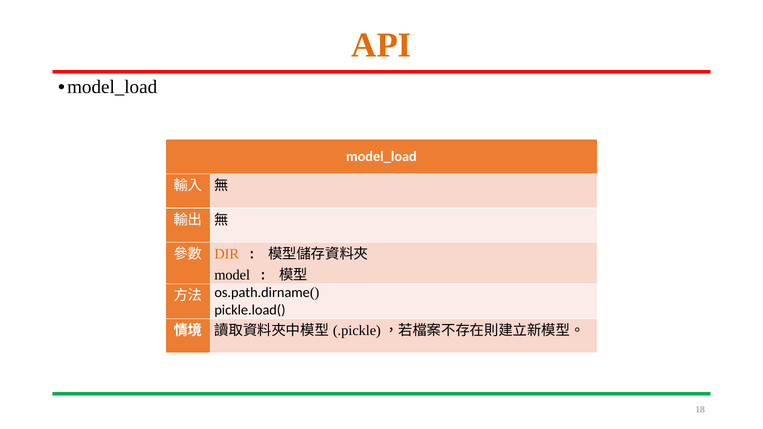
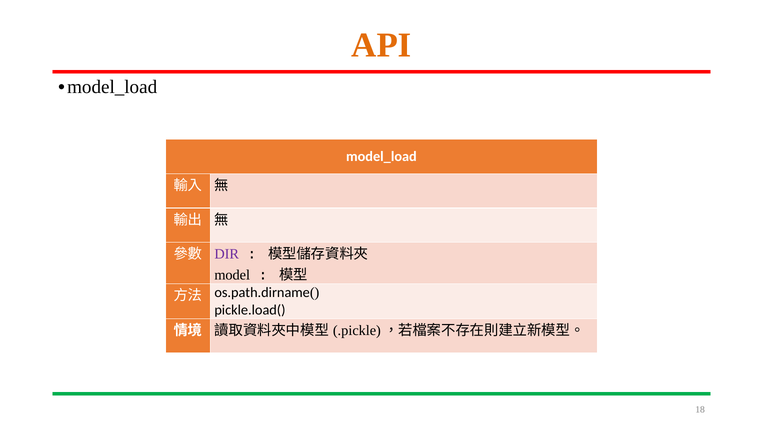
DIR colour: orange -> purple
